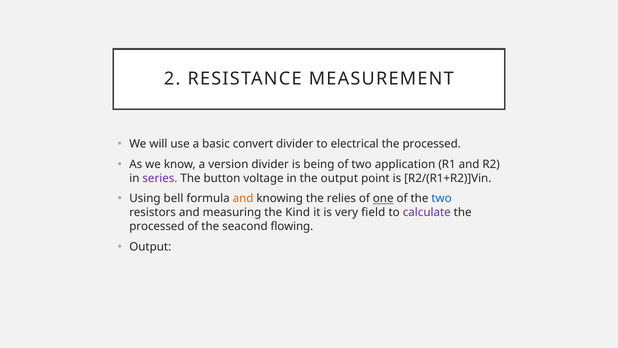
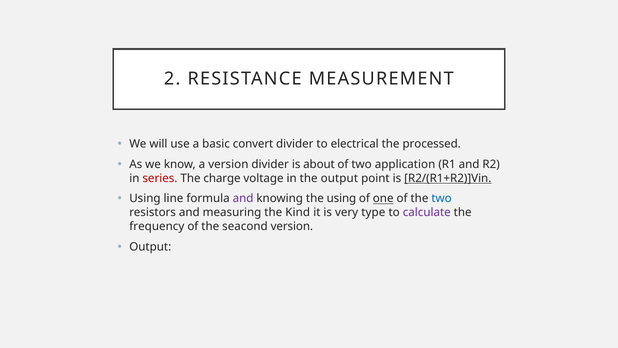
being: being -> about
series colour: purple -> red
button: button -> charge
R2/(R1+R2)]Vin underline: none -> present
bell: bell -> line
and at (243, 198) colour: orange -> purple
the relies: relies -> using
field: field -> type
processed at (157, 226): processed -> frequency
seacond flowing: flowing -> version
